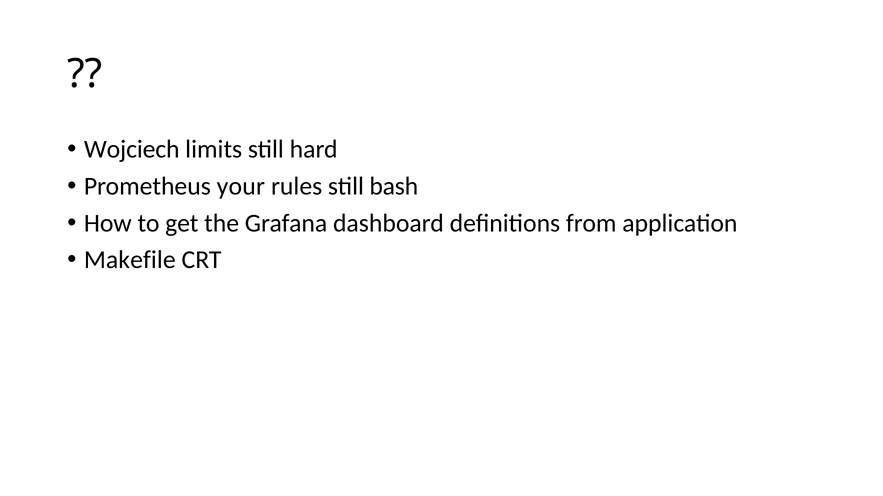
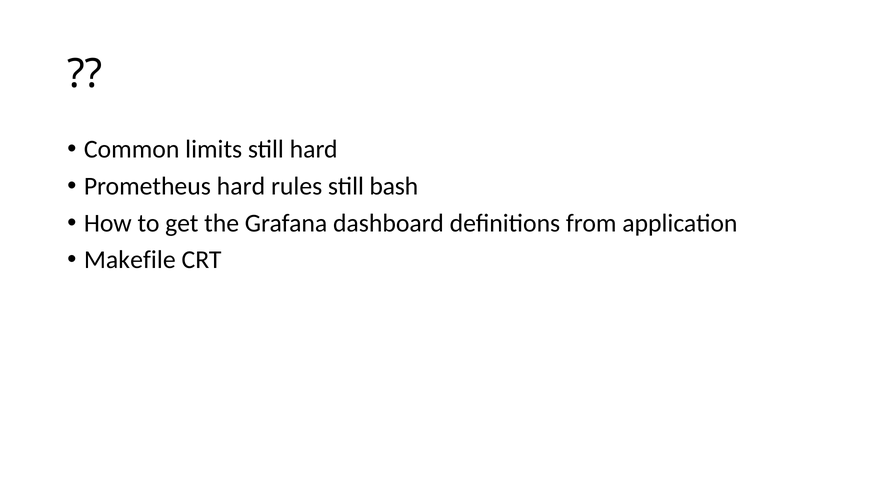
Wojciech: Wojciech -> Common
Prometheus your: your -> hard
